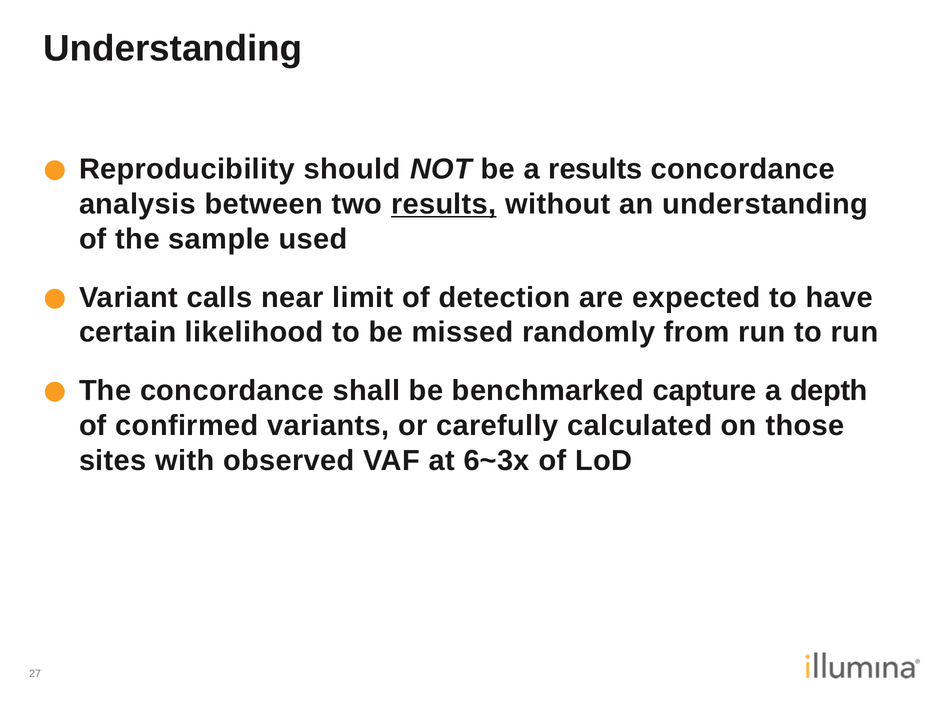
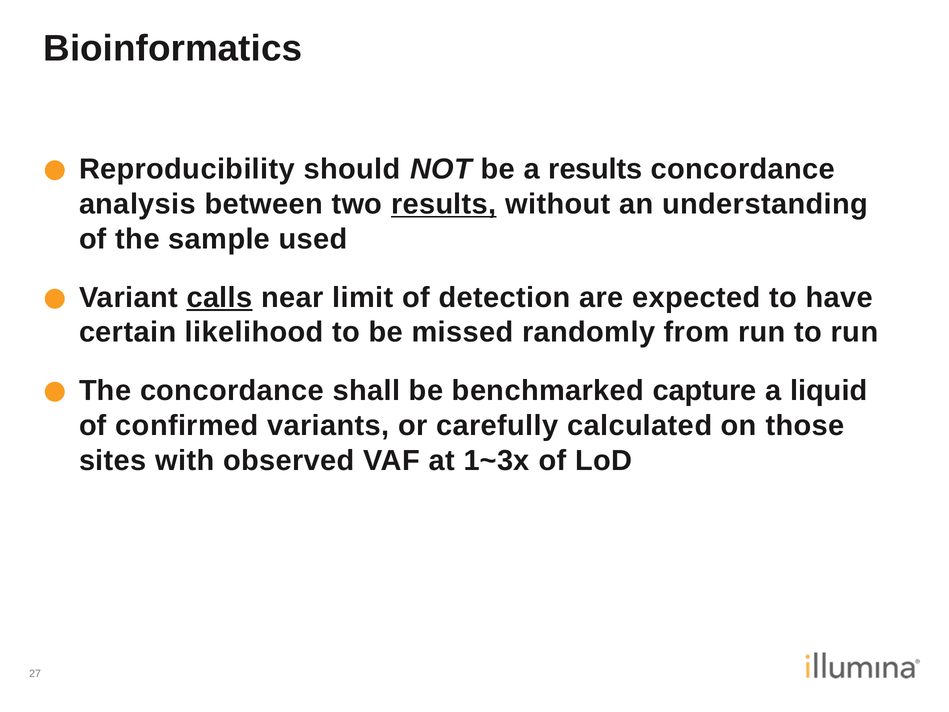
Understanding at (173, 48): Understanding -> Bioinformatics
calls underline: none -> present
depth: depth -> liquid
6~3x: 6~3x -> 1~3x
